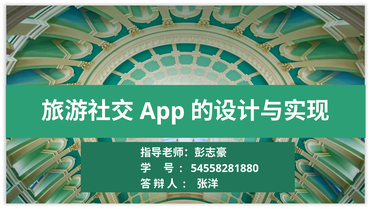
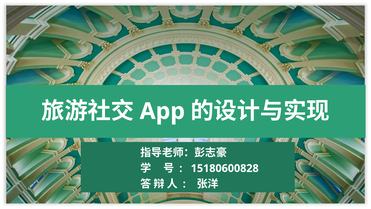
54558281880: 54558281880 -> 15180600828
